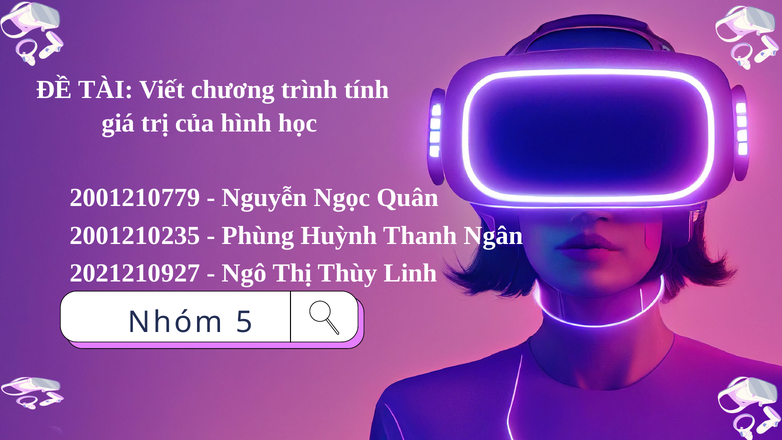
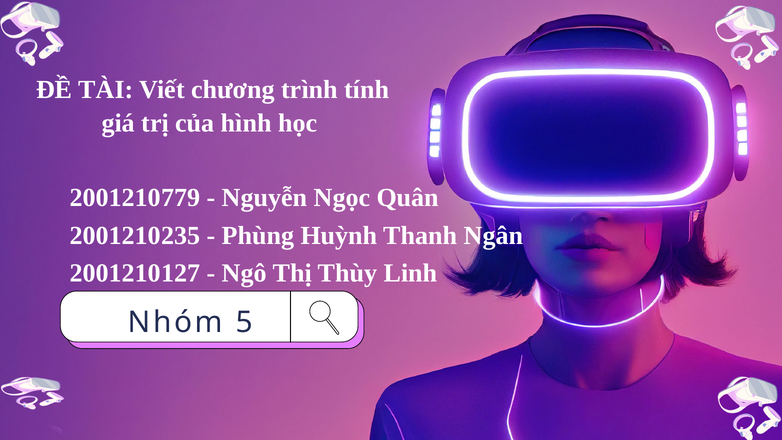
2021210927: 2021210927 -> 2001210127
